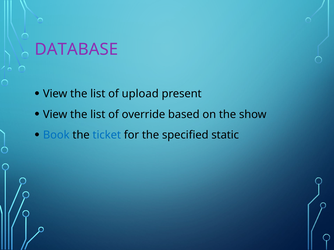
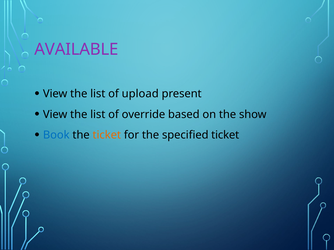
DATABASE: DATABASE -> AVAILABLE
ticket at (107, 135) colour: blue -> orange
specified static: static -> ticket
